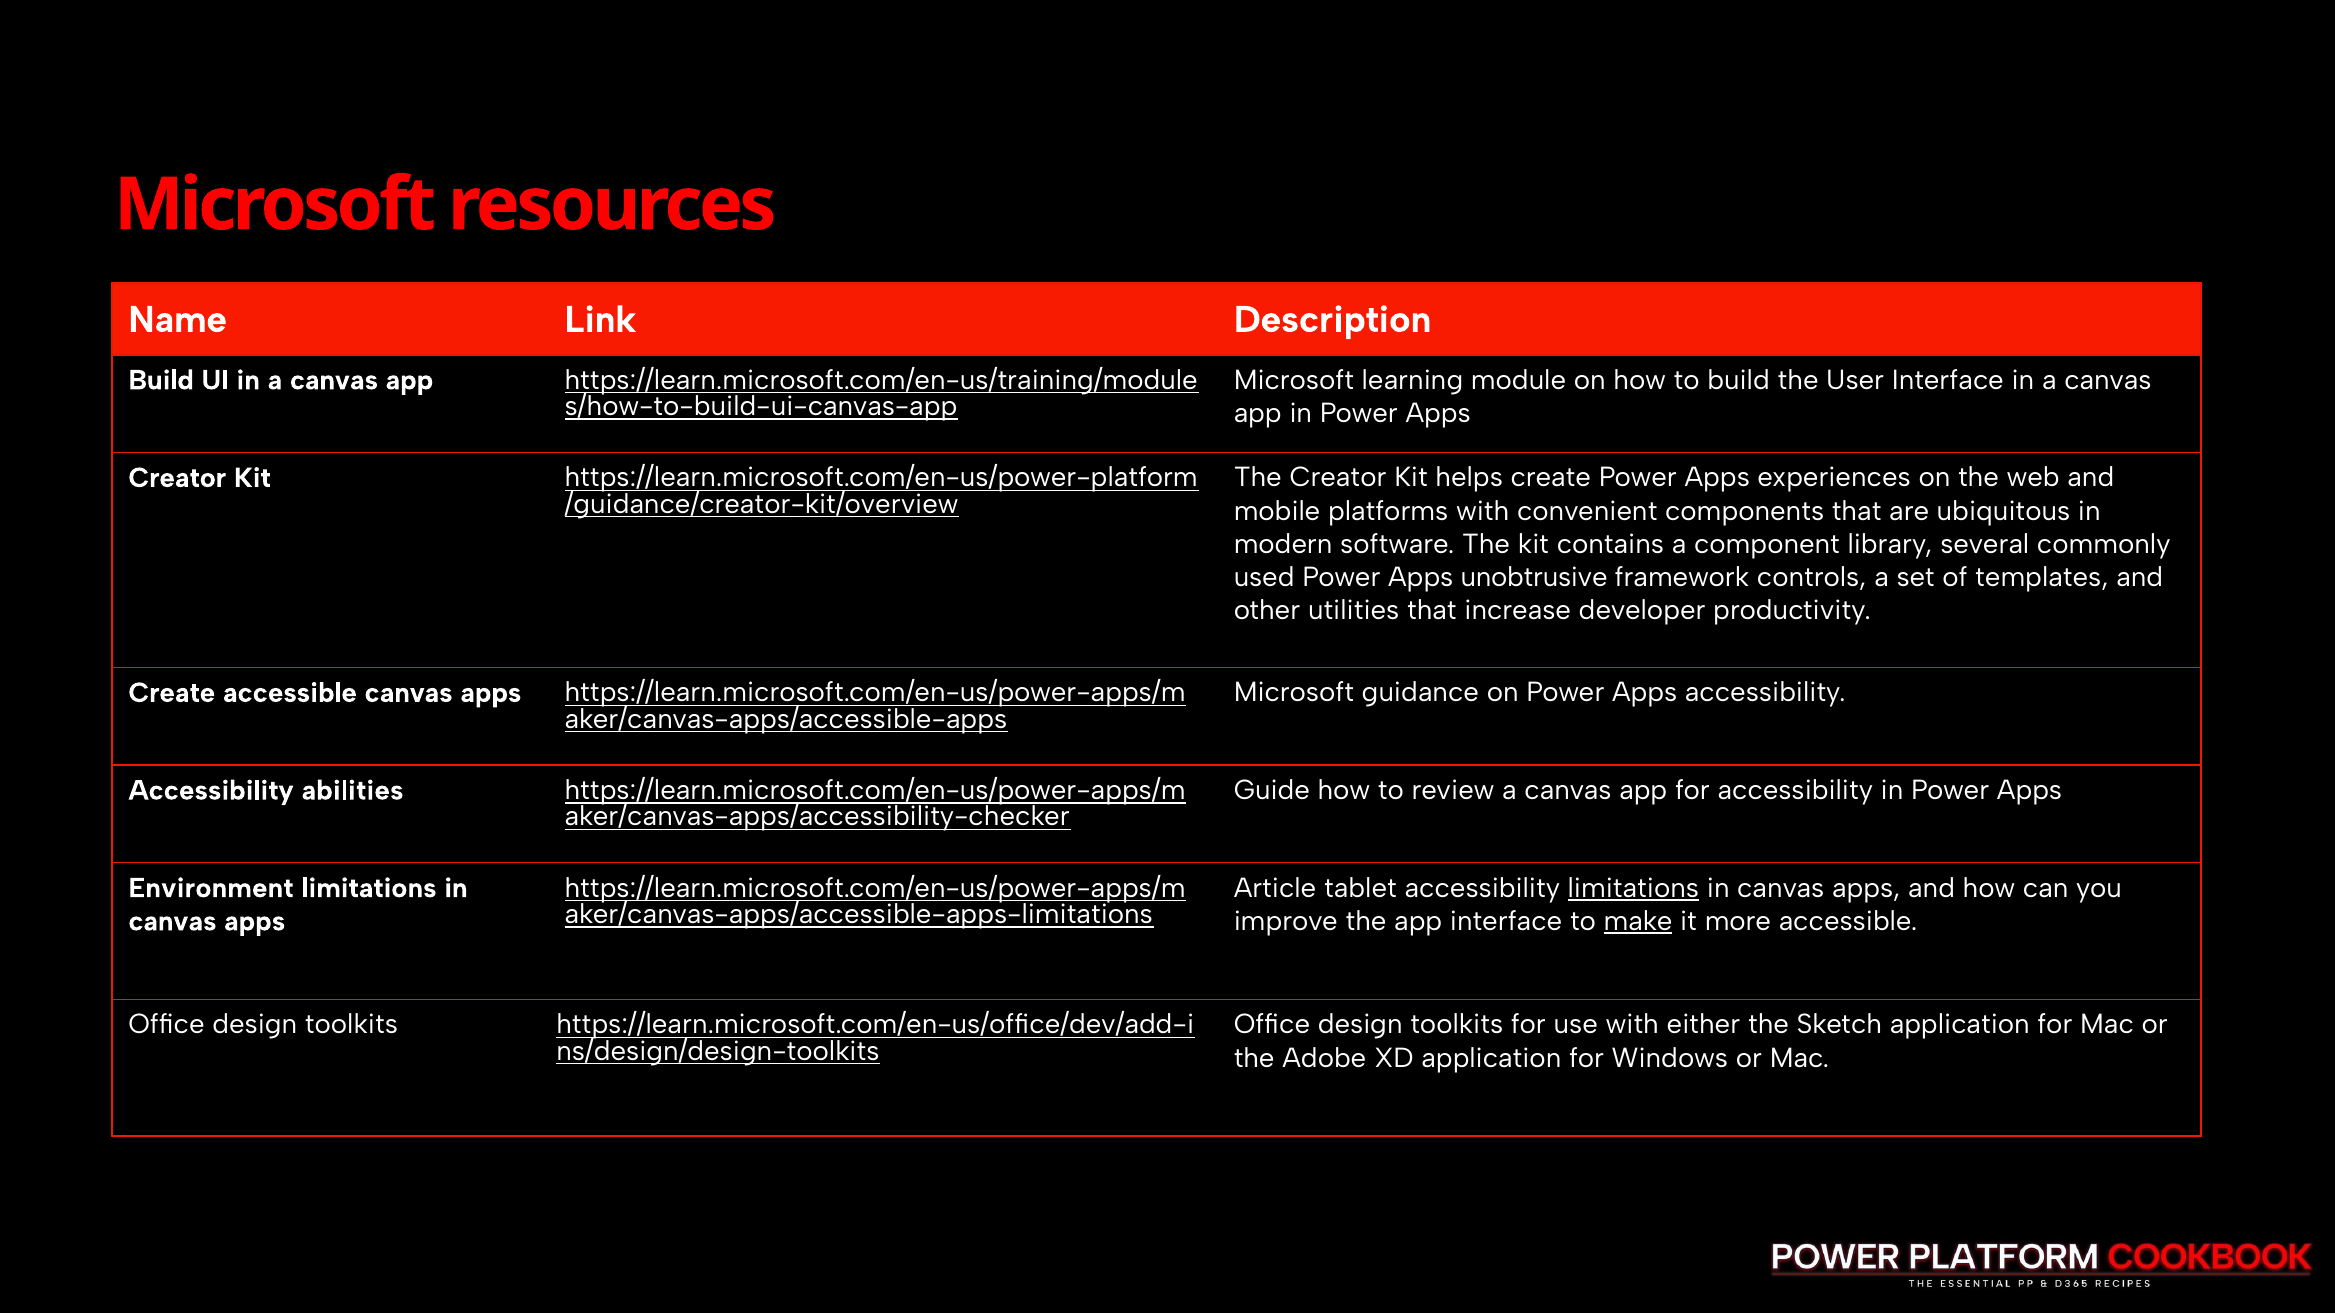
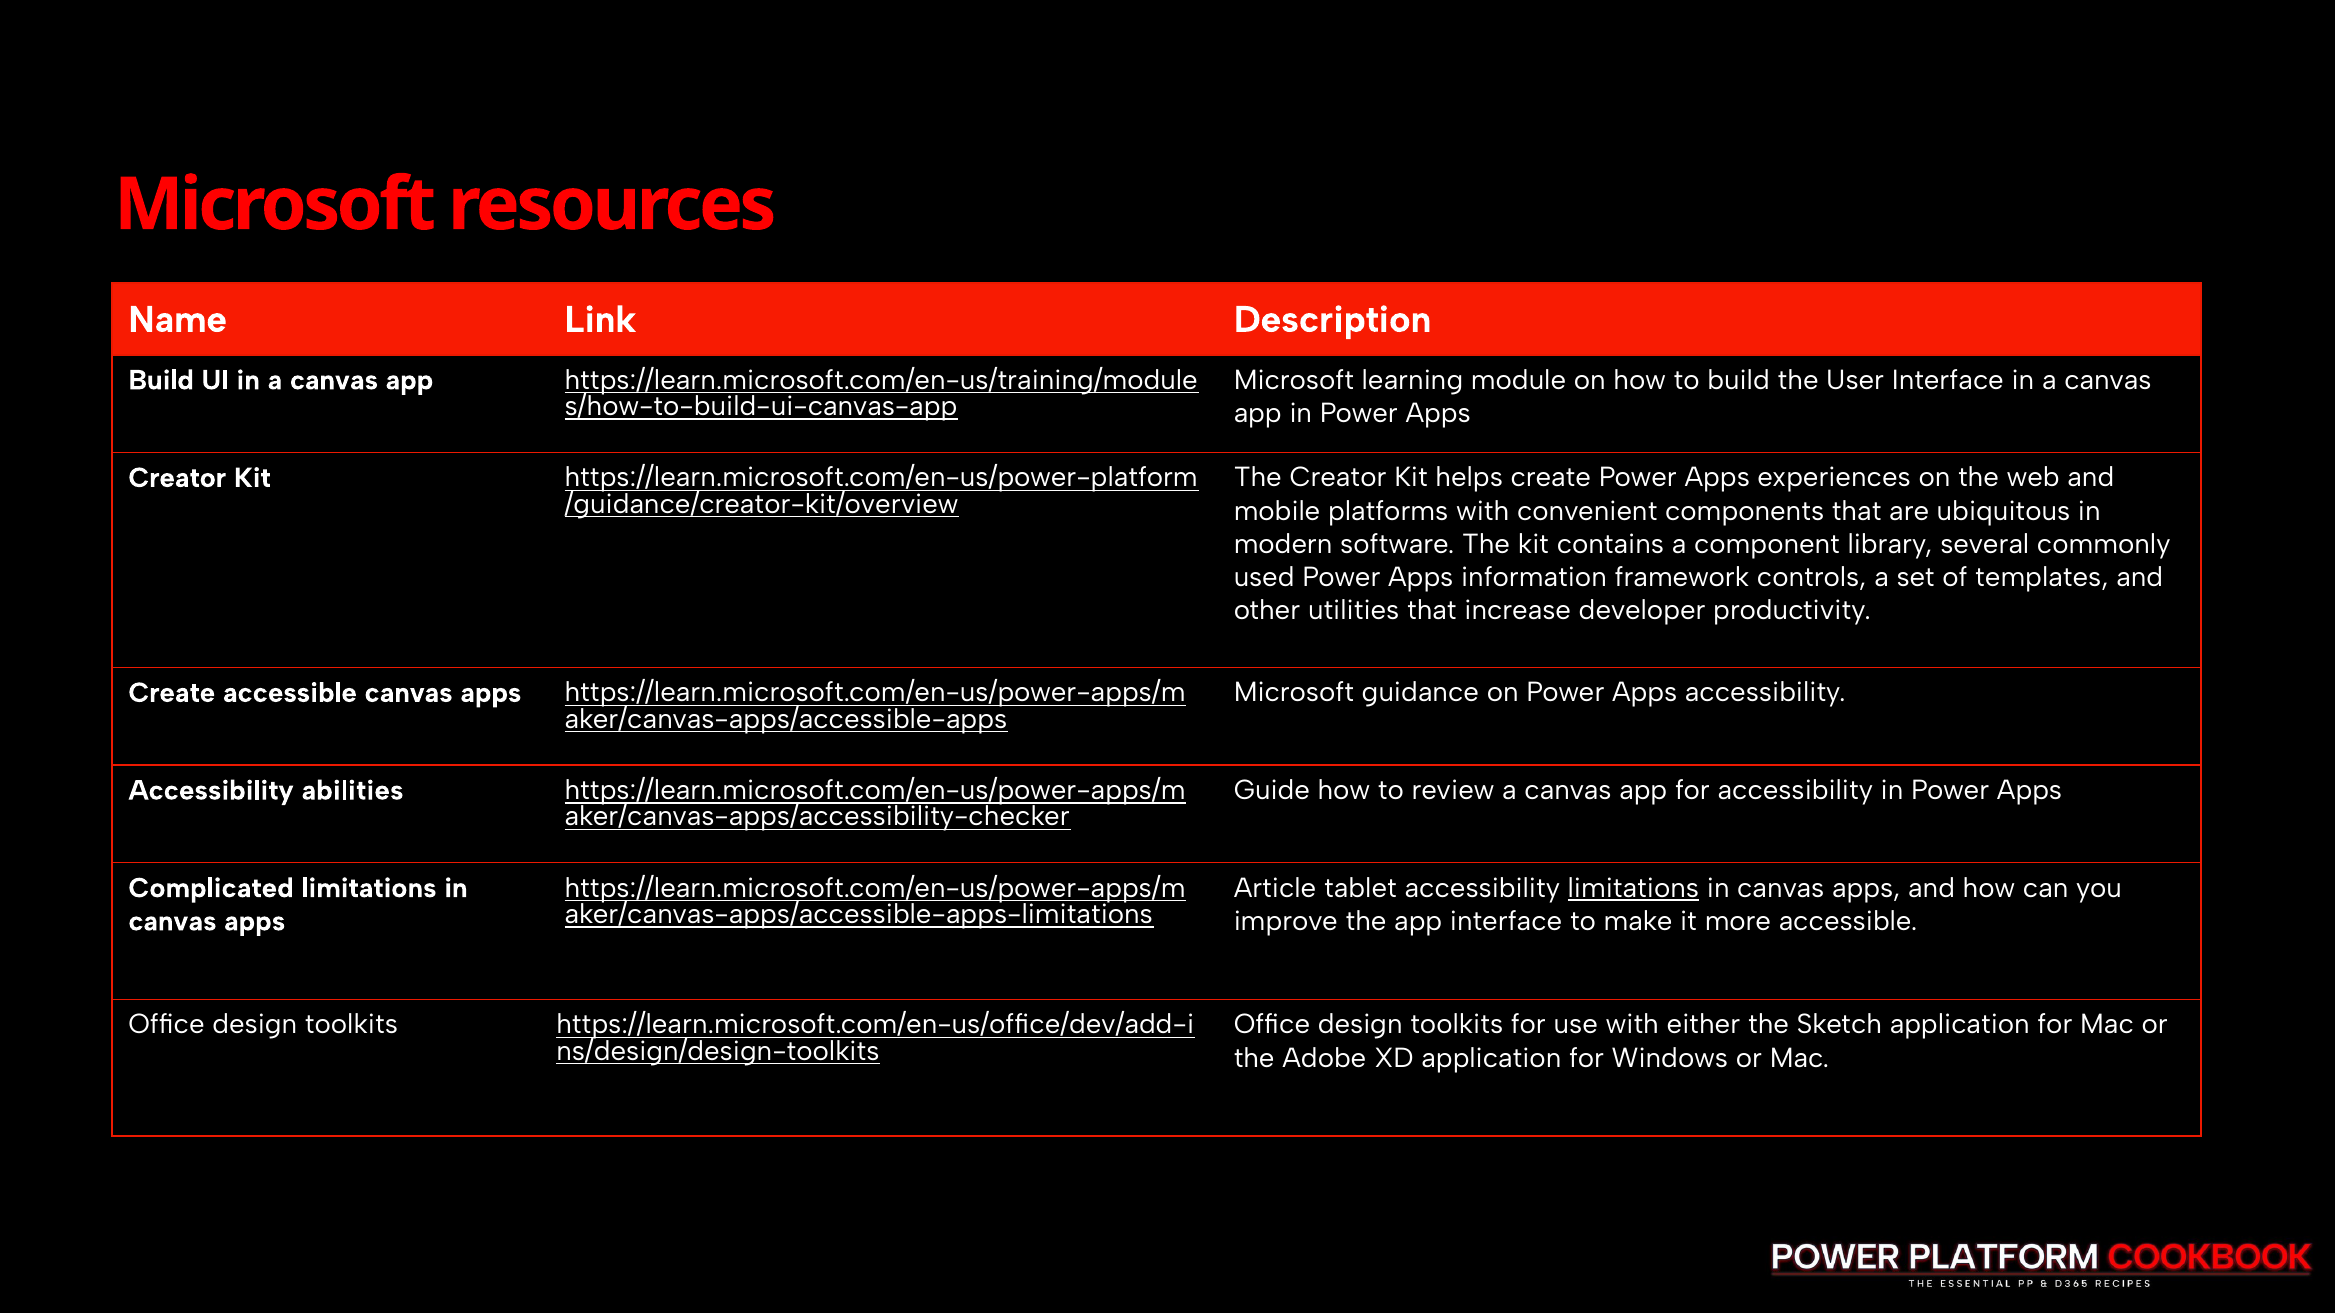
unobtrusive: unobtrusive -> information
Environment: Environment -> Complicated
make underline: present -> none
